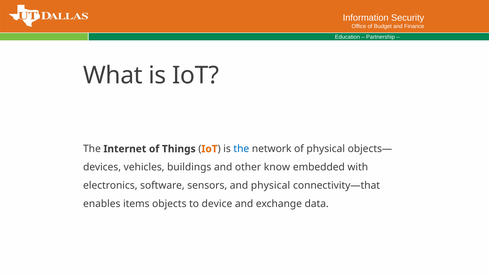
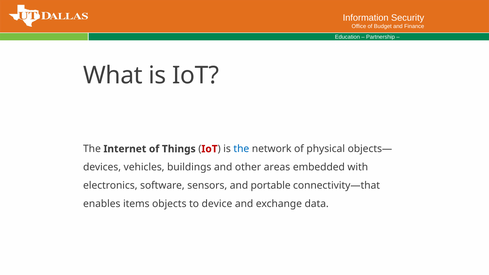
IoT at (210, 149) colour: orange -> red
know: know -> areas
and physical: physical -> portable
